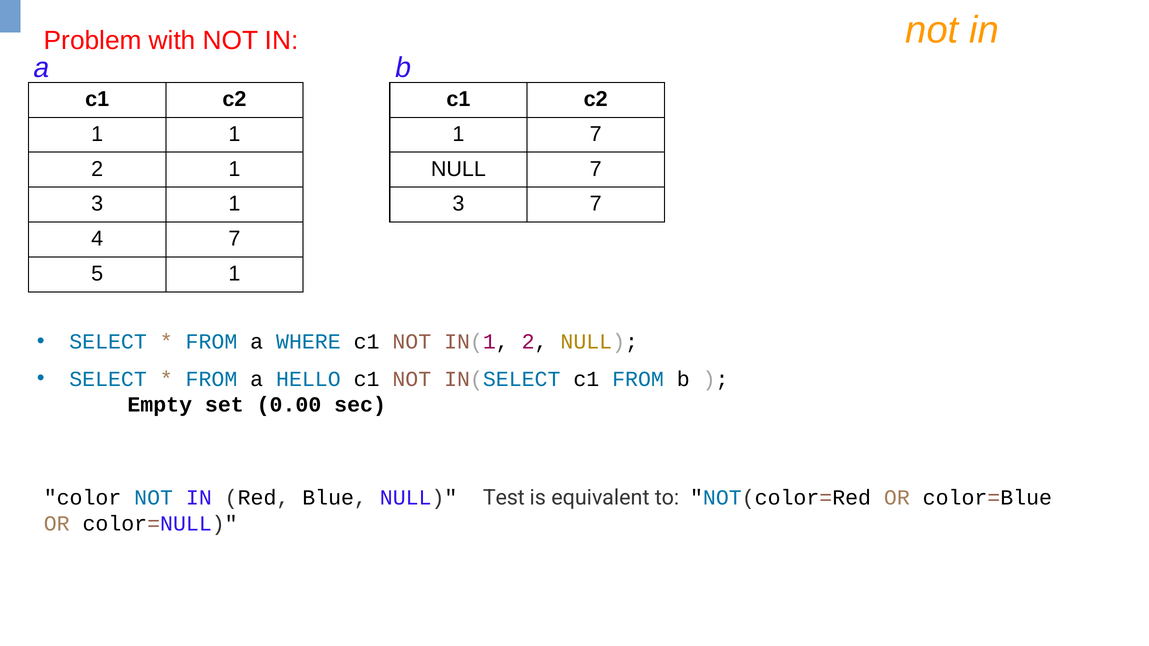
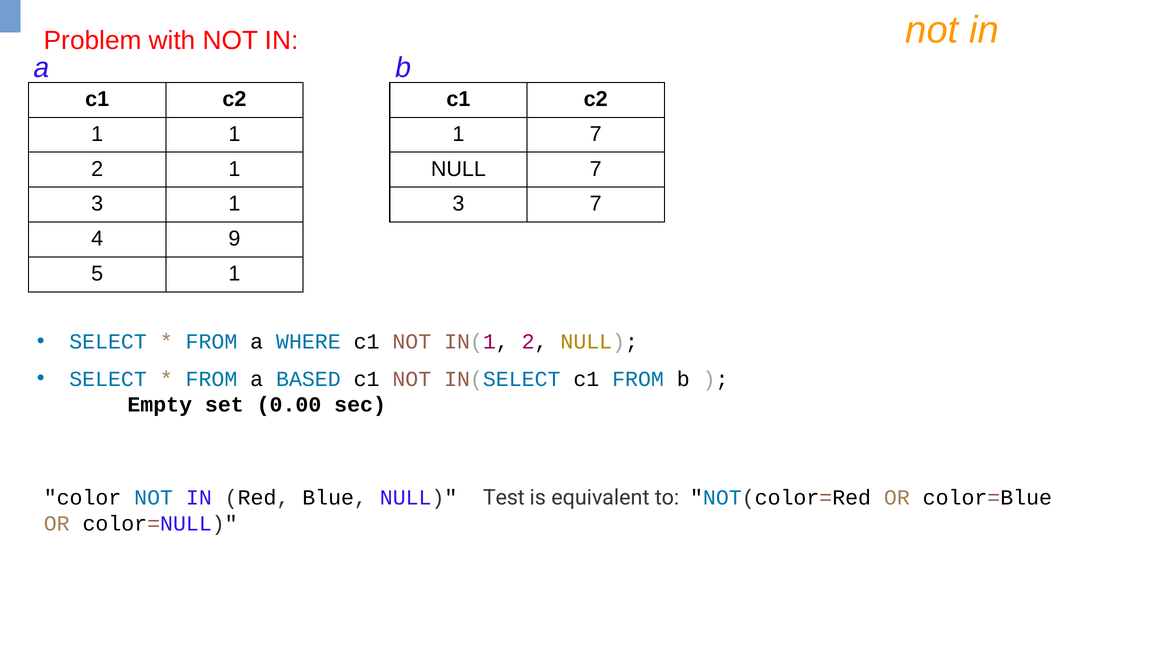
4 7: 7 -> 9
HELLO: HELLO -> BASED
